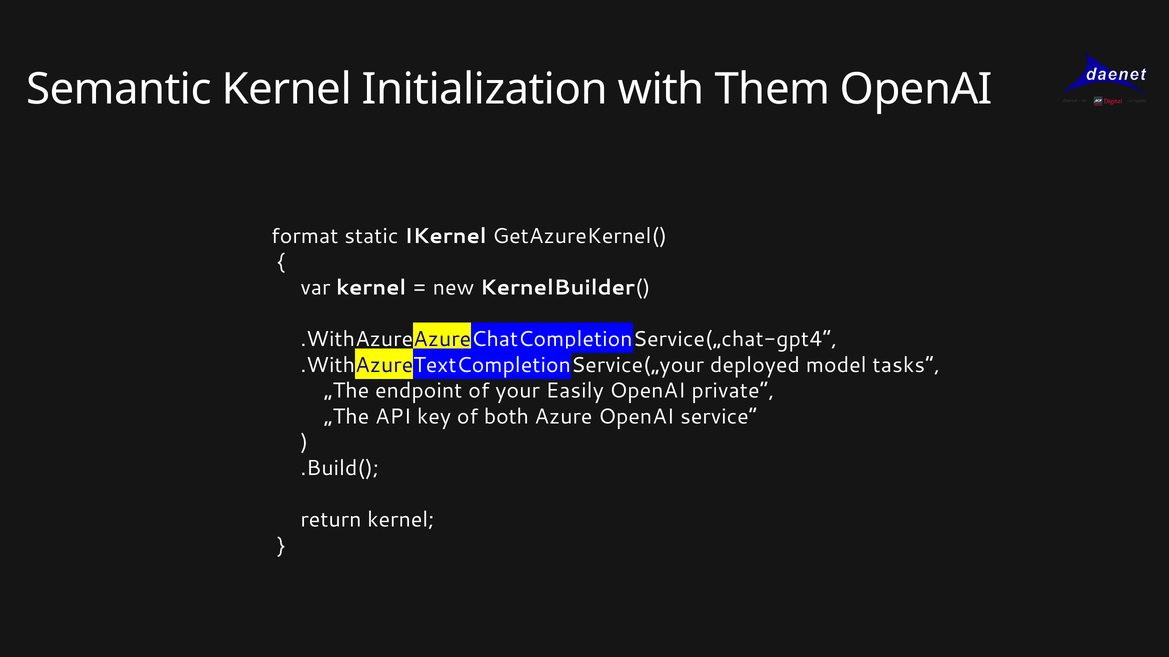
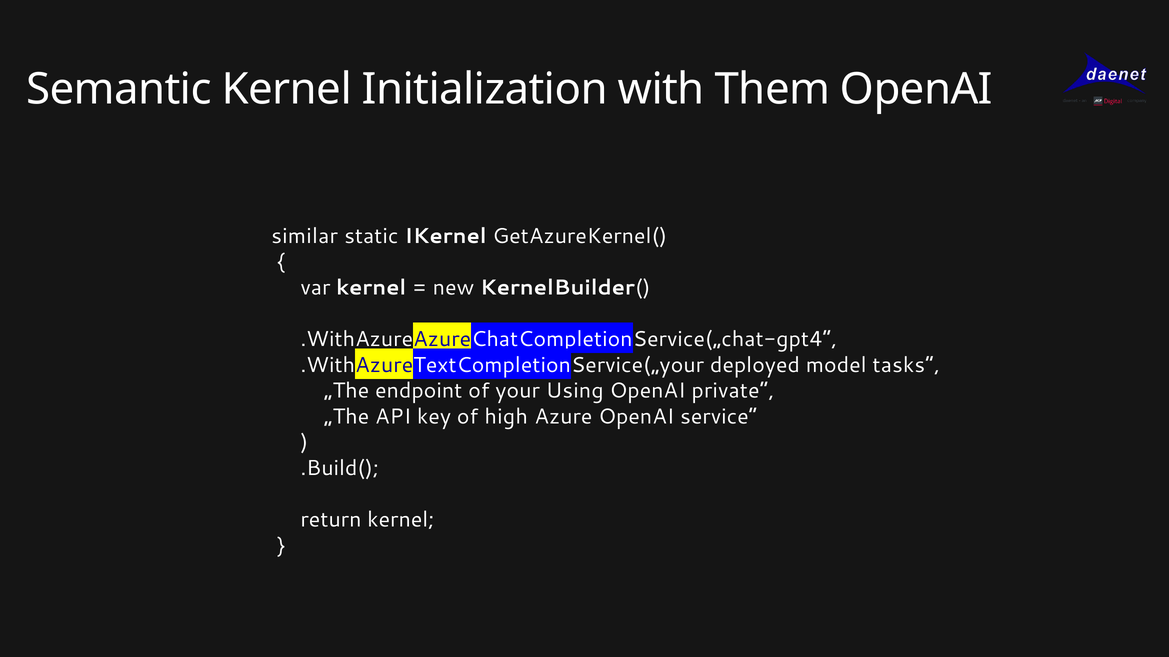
format: format -> similar
Easily: Easily -> Using
both: both -> high
